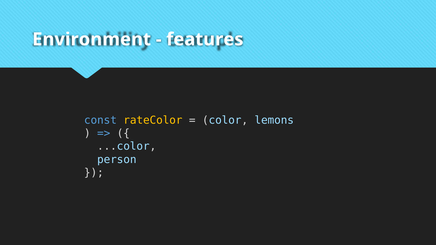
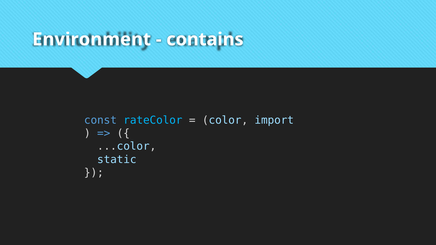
features: features -> contains
rateColor colour: yellow -> light blue
lemons: lemons -> import
person: person -> static
